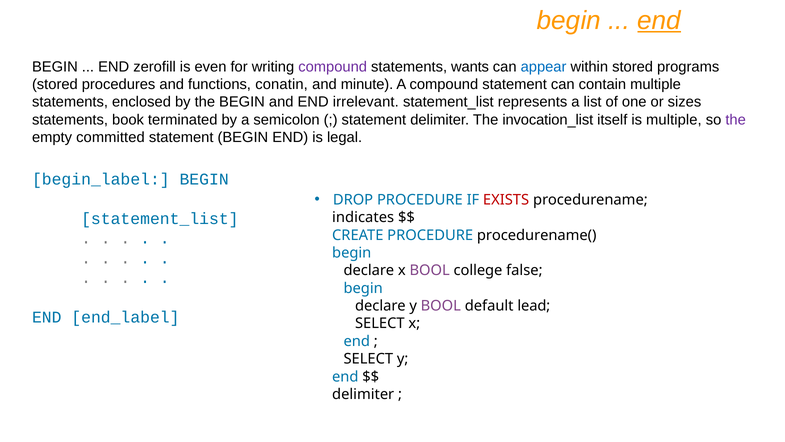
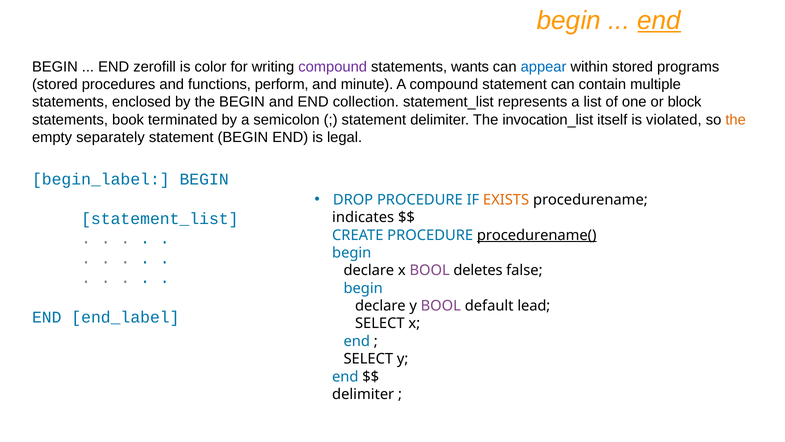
even: even -> color
conatin: conatin -> perform
irrelevant: irrelevant -> collection
sizes: sizes -> block
is multiple: multiple -> violated
the at (736, 120) colour: purple -> orange
committed: committed -> separately
EXISTS colour: red -> orange
procedurename( underline: none -> present
college: college -> deletes
